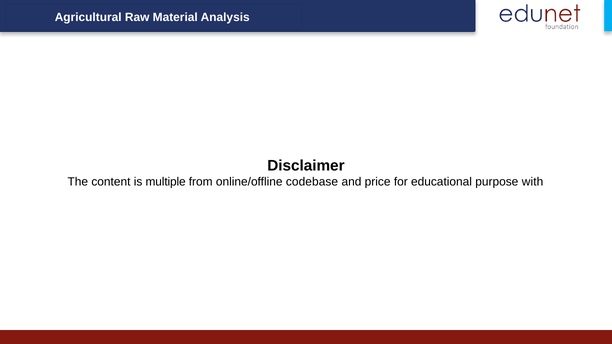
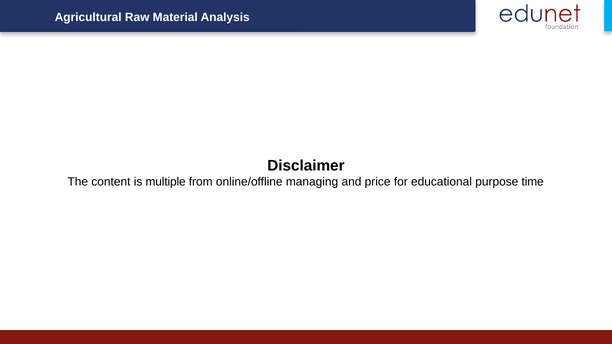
codebase: codebase -> managing
with: with -> time
